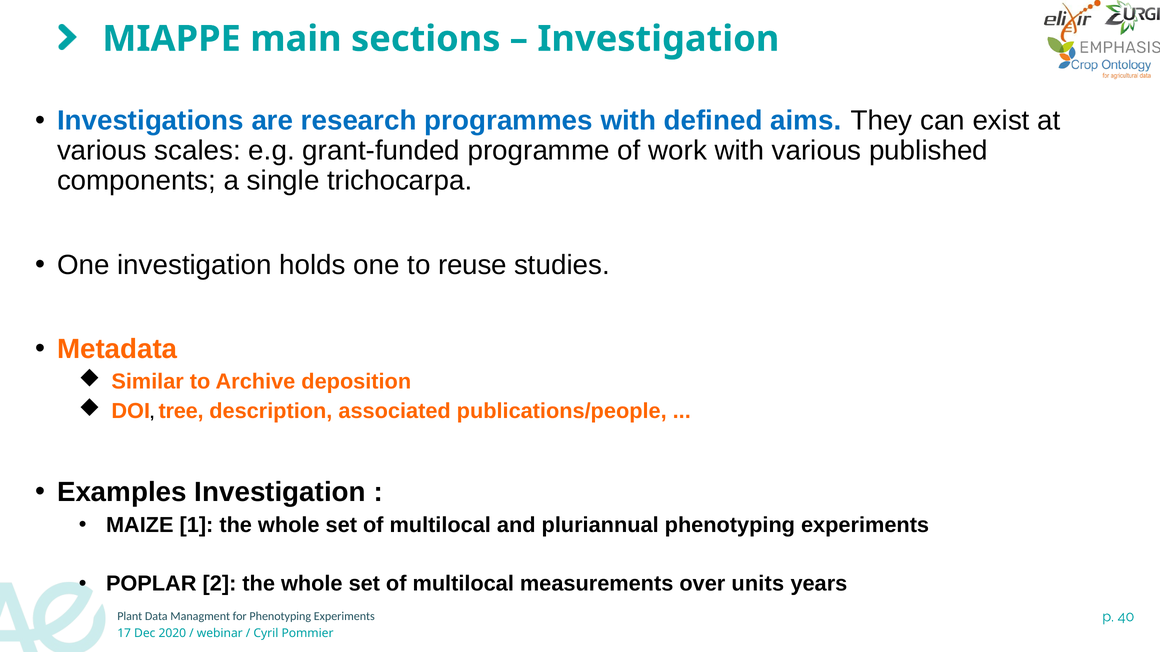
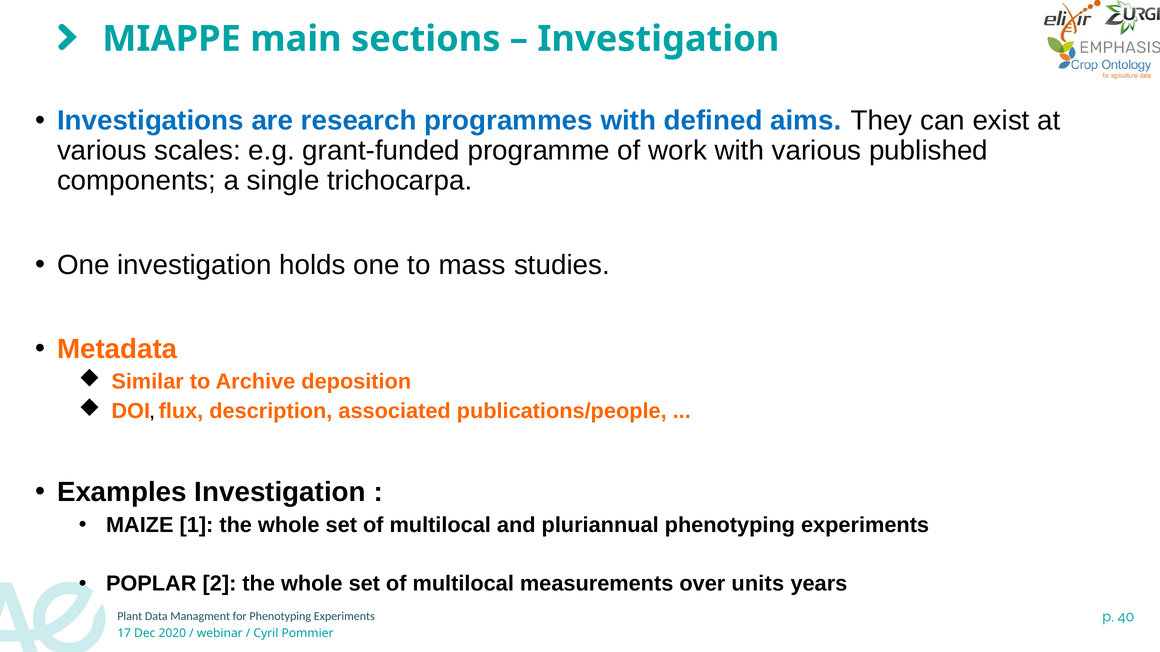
reuse: reuse -> mass
tree: tree -> flux
